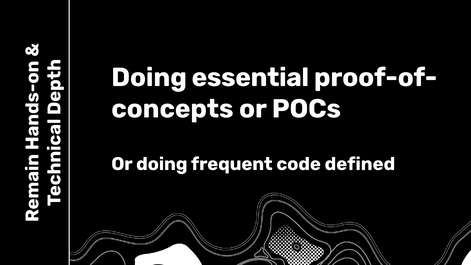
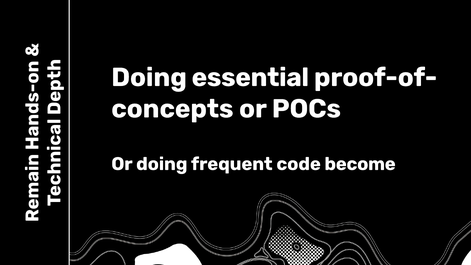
defined: defined -> become
